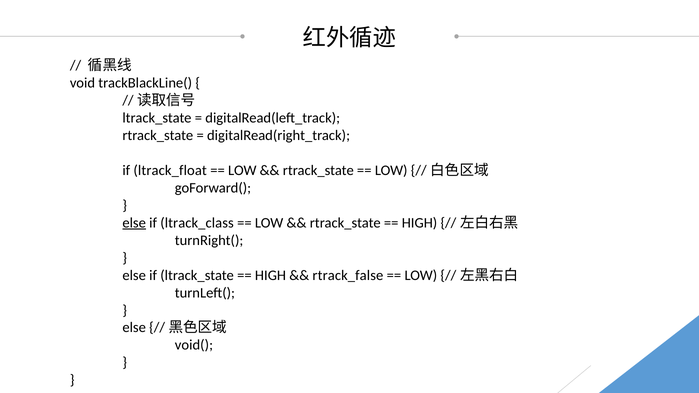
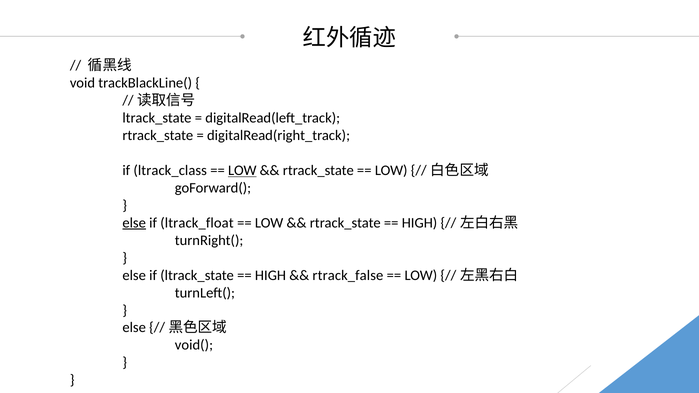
ltrack_float: ltrack_float -> ltrack_class
LOW at (242, 171) underline: none -> present
ltrack_class: ltrack_class -> ltrack_float
